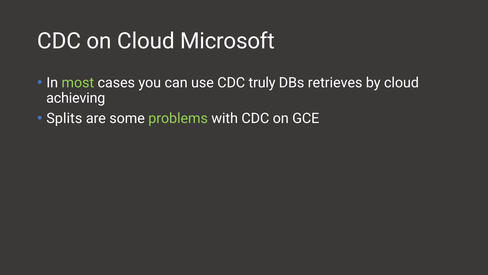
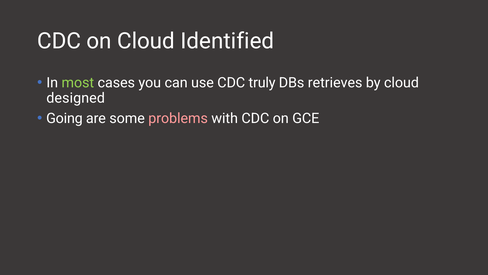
Microsoft: Microsoft -> Identified
achieving: achieving -> designed
Splits: Splits -> Going
problems colour: light green -> pink
